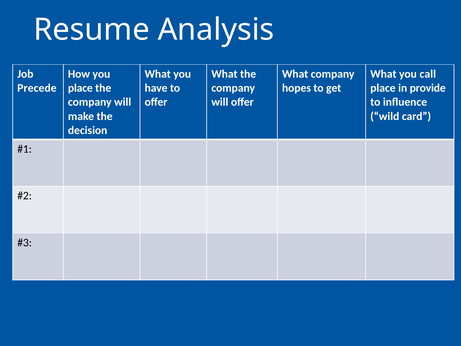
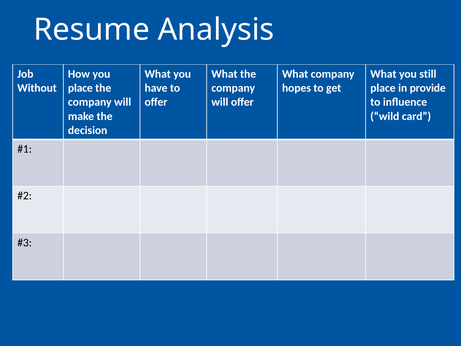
call: call -> still
Precede: Precede -> Without
